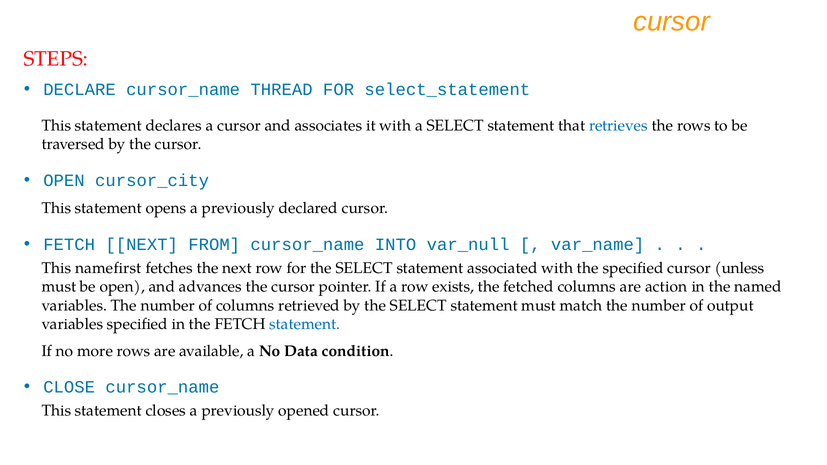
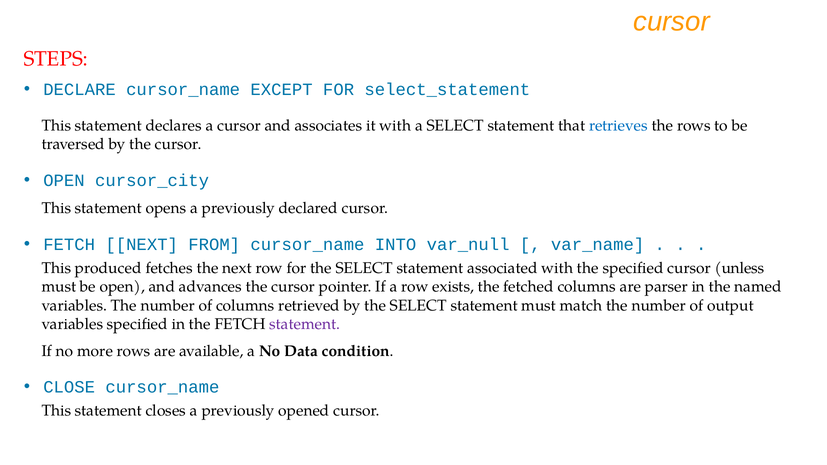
THREAD: THREAD -> EXCEPT
namefirst: namefirst -> produced
action: action -> parser
statement at (305, 324) colour: blue -> purple
